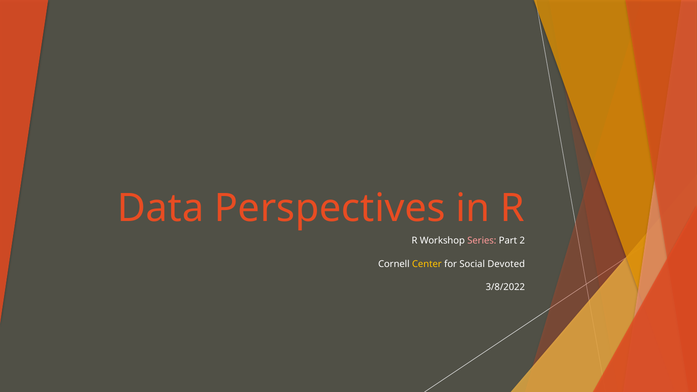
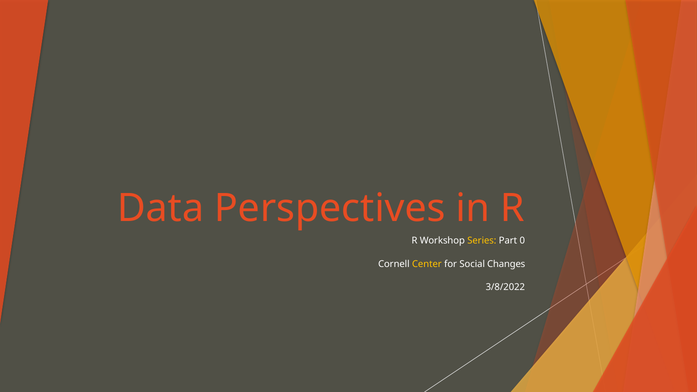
Series colour: pink -> yellow
2: 2 -> 0
Devoted: Devoted -> Changes
